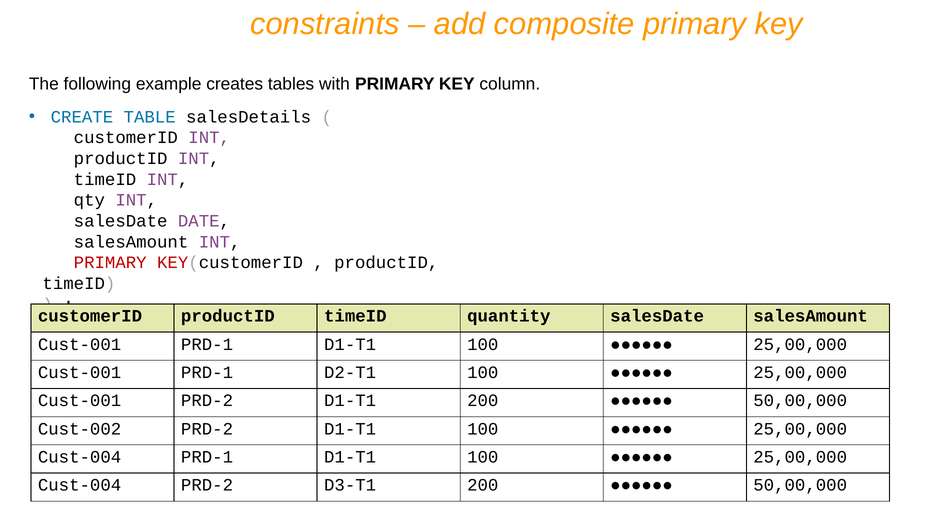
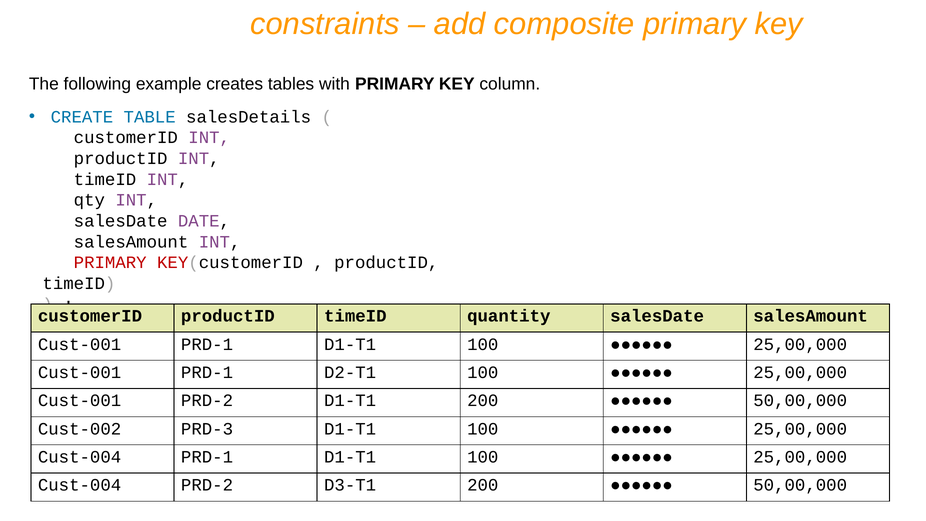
Cust-002 PRD-2: PRD-2 -> PRD-3
